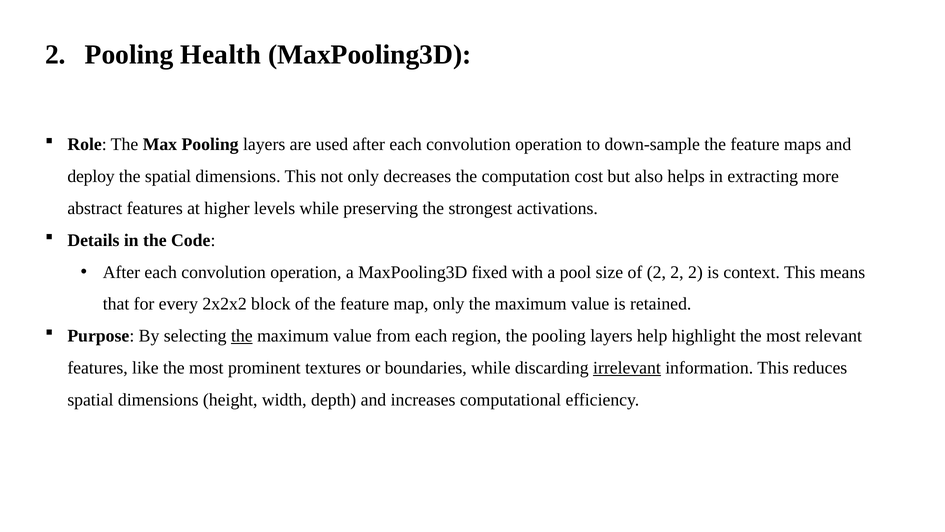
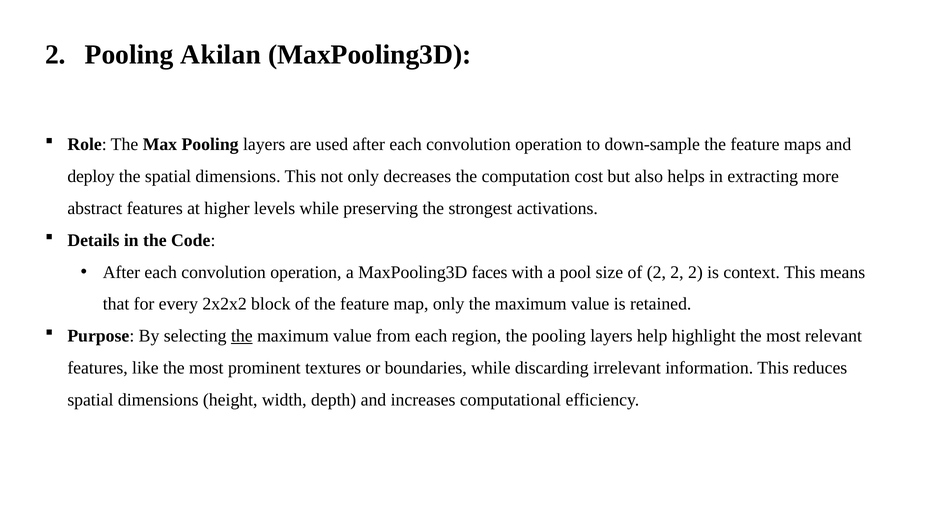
Health: Health -> Akilan
fixed: fixed -> faces
irrelevant underline: present -> none
